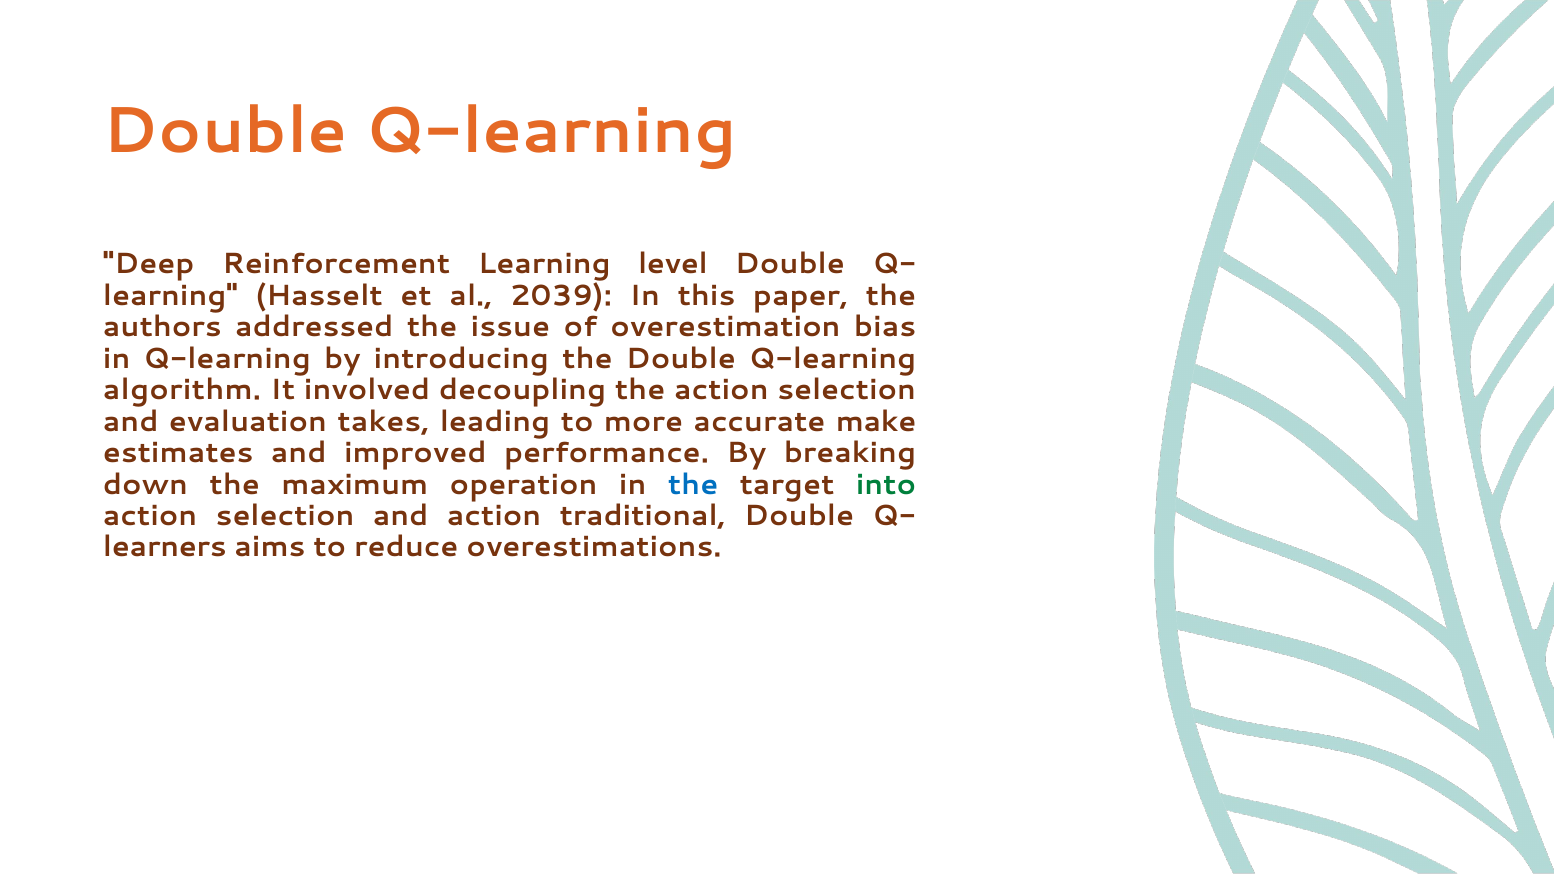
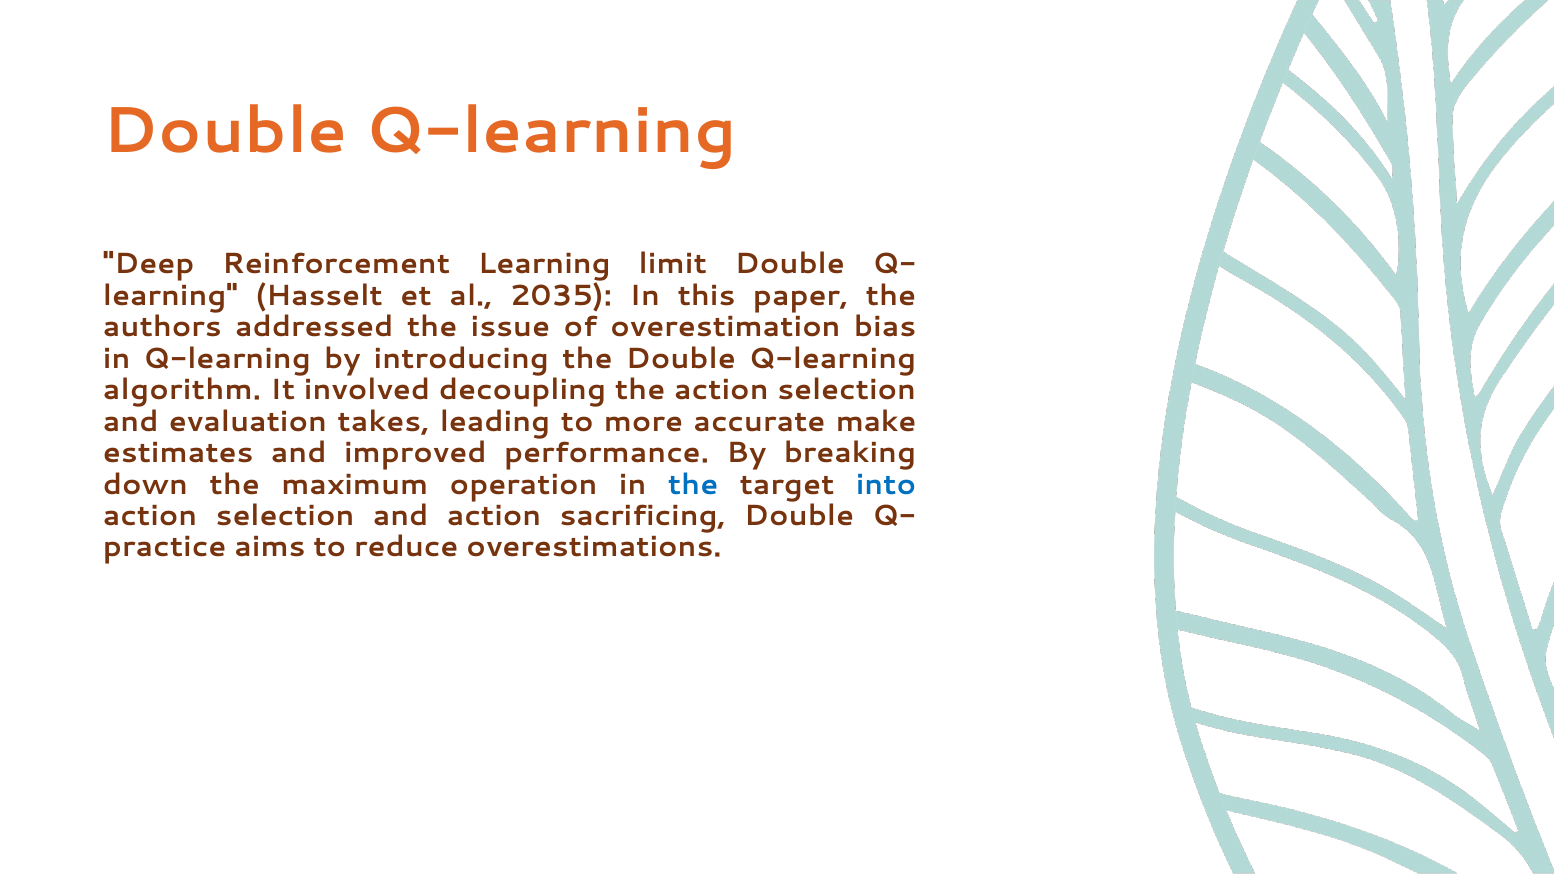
level: level -> limit
2039: 2039 -> 2035
into colour: green -> blue
traditional: traditional -> sacrificing
learners: learners -> practice
